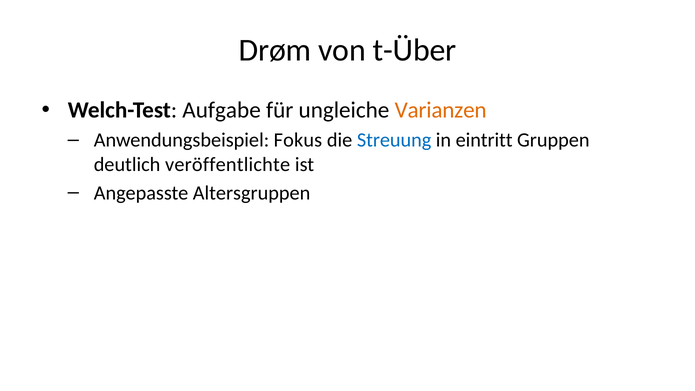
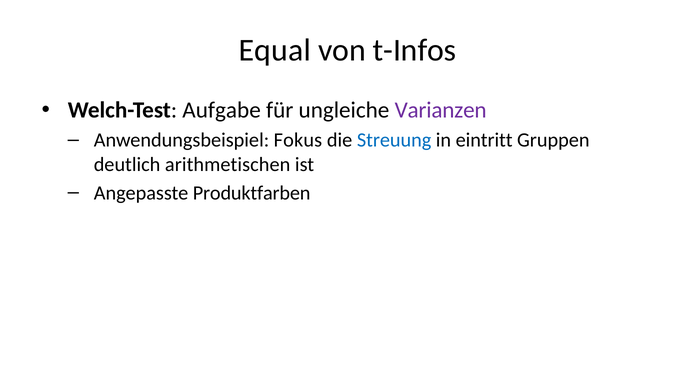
Drøm: Drøm -> Equal
t-Über: t-Über -> t-Infos
Varianzen colour: orange -> purple
veröffentlichte: veröffentlichte -> arithmetischen
Altersgruppen: Altersgruppen -> Produktfarben
